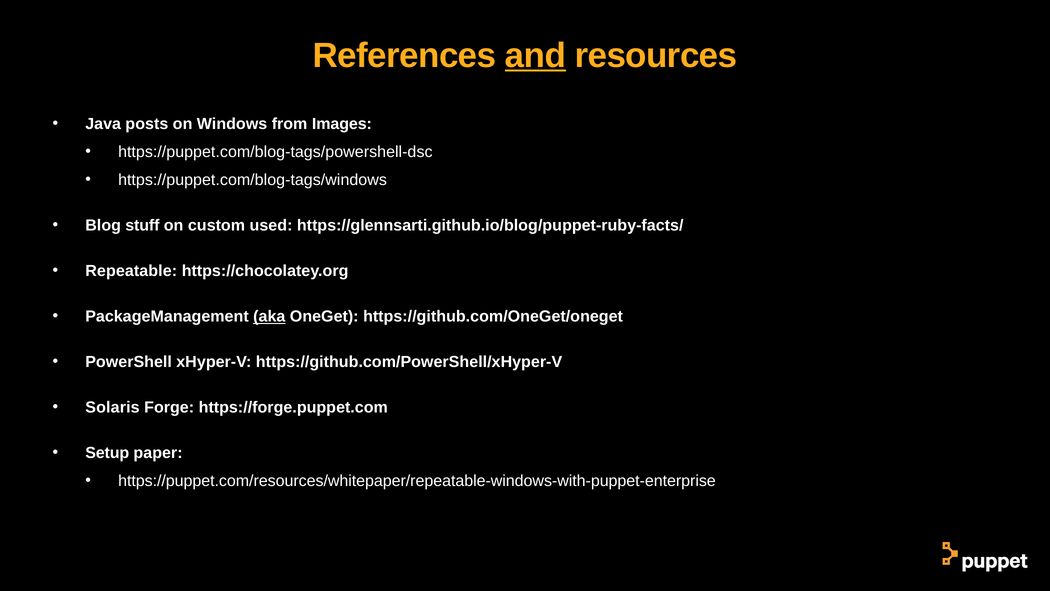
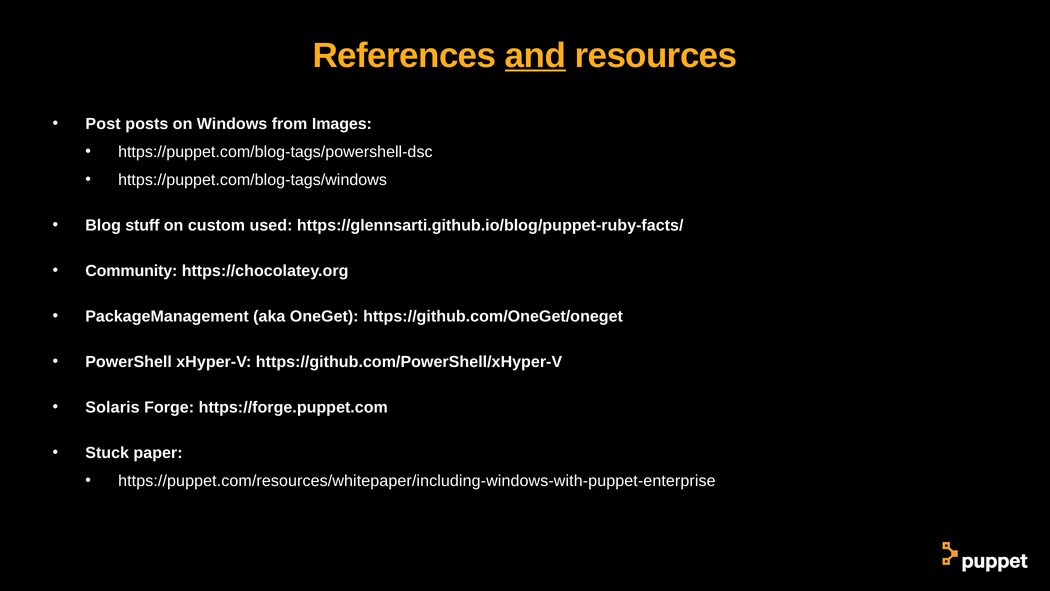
Java: Java -> Post
Repeatable: Repeatable -> Community
aka underline: present -> none
Setup: Setup -> Stuck
https://puppet.com/resources/whitepaper/repeatable-windows-with-puppet-enterprise: https://puppet.com/resources/whitepaper/repeatable-windows-with-puppet-enterprise -> https://puppet.com/resources/whitepaper/including-windows-with-puppet-enterprise
